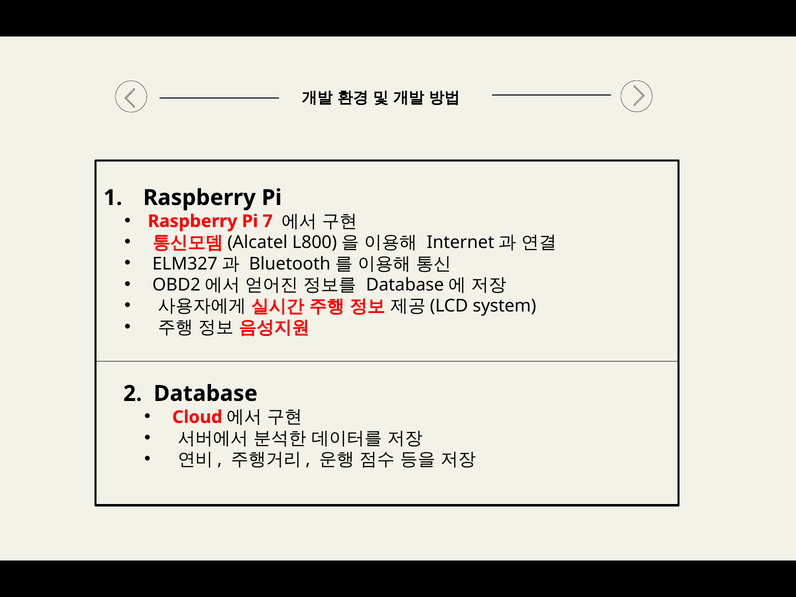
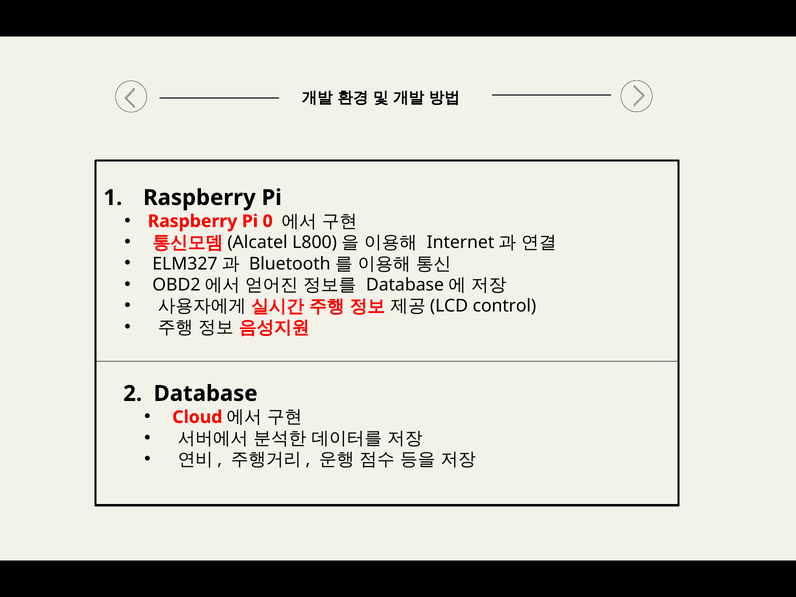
7: 7 -> 0
system: system -> control
